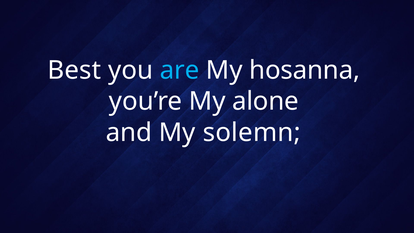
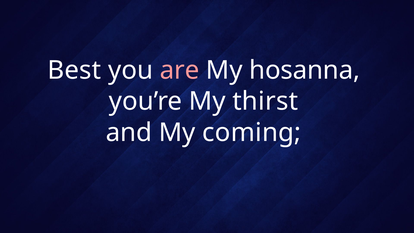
are colour: light blue -> pink
alone: alone -> thirst
solemn: solemn -> coming
